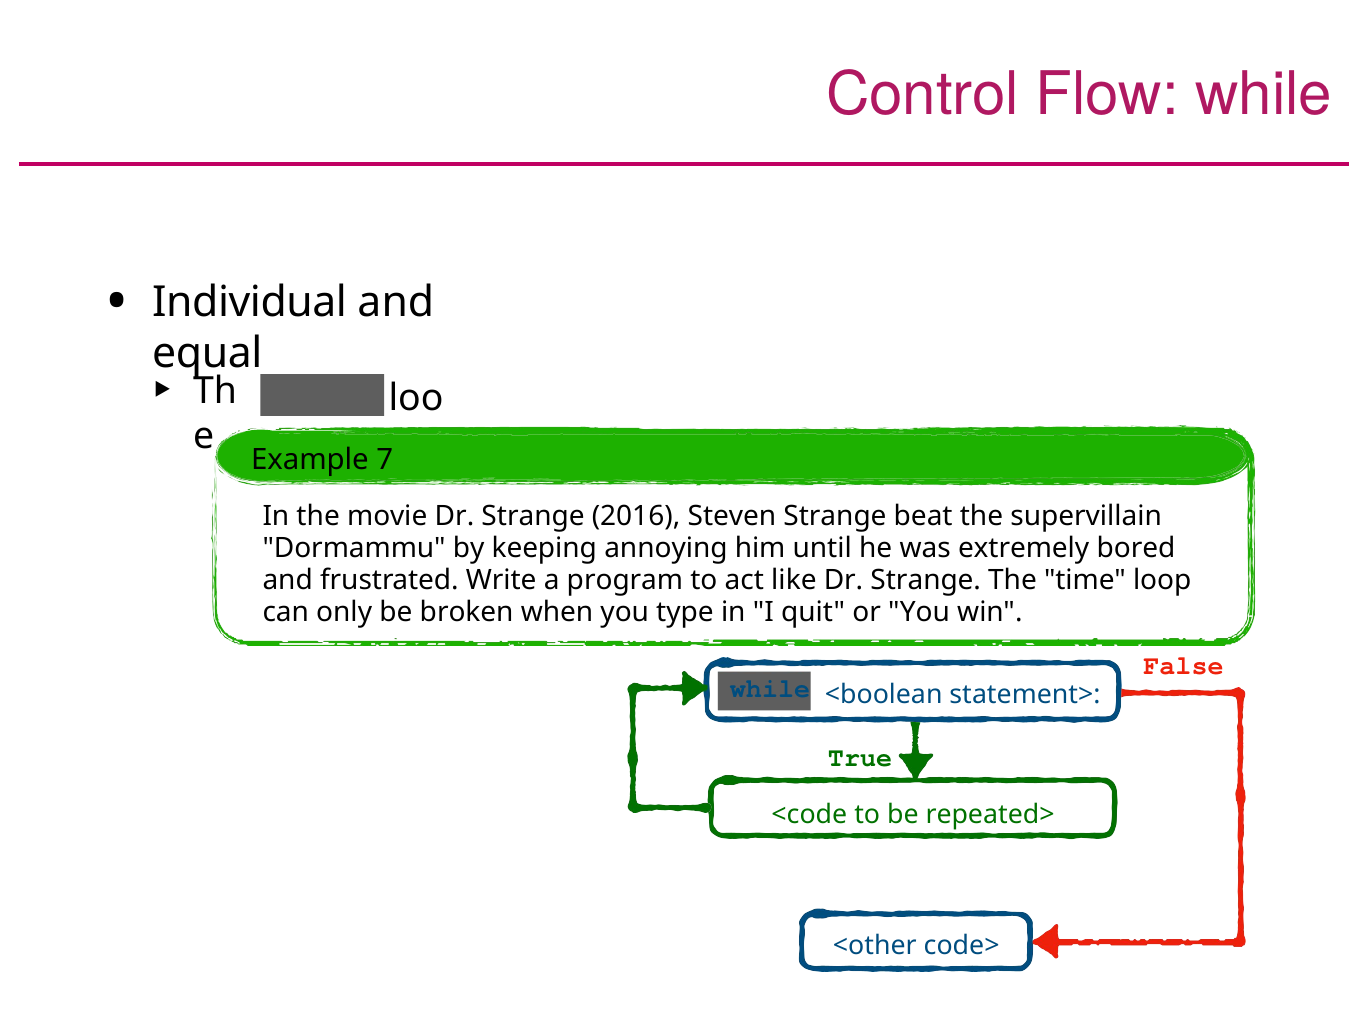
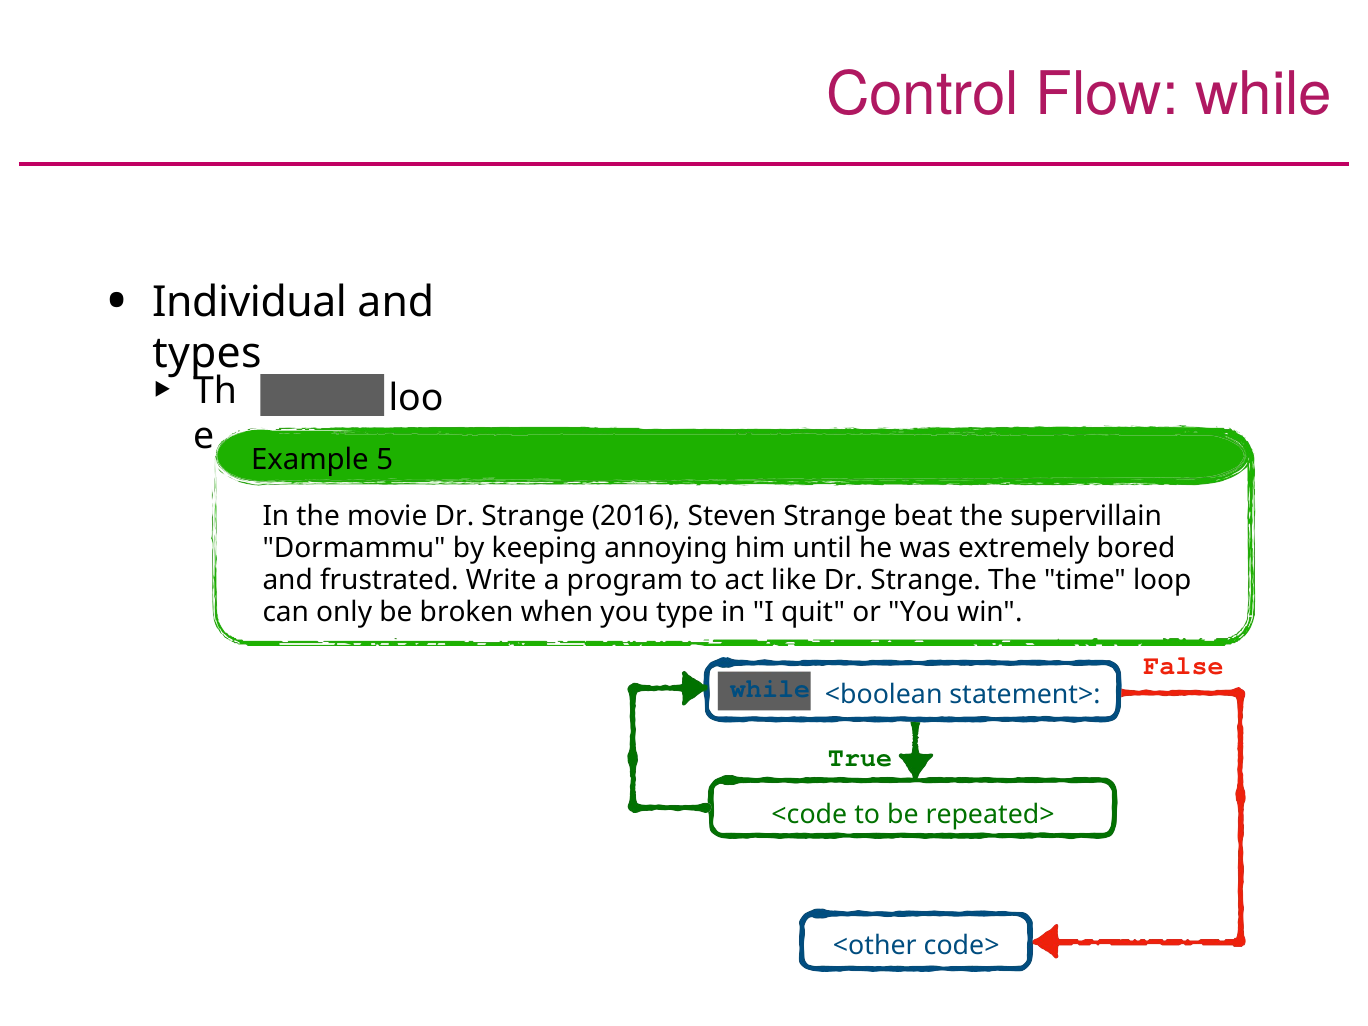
equal: equal -> types
7: 7 -> 5
